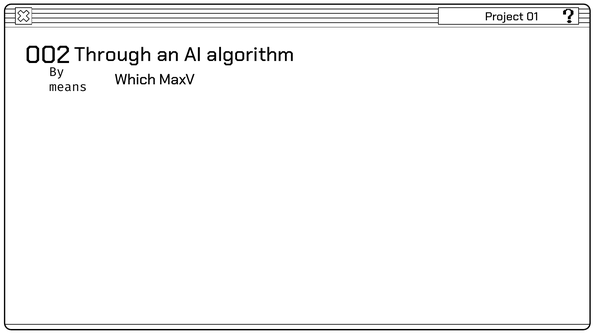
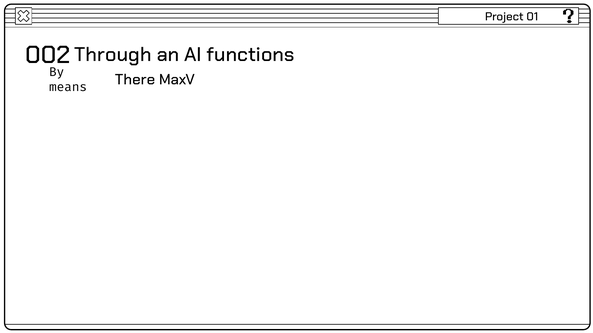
algorithm: algorithm -> functions
Which: Which -> There
